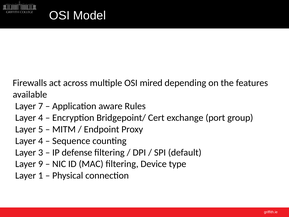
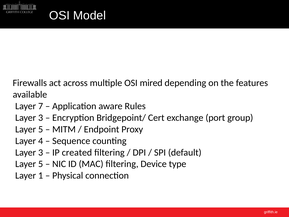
4 at (41, 118): 4 -> 3
defense: defense -> created
9 at (41, 164): 9 -> 5
